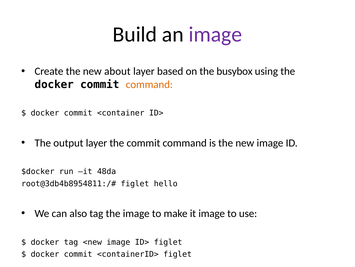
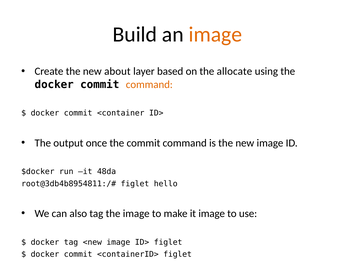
image at (215, 34) colour: purple -> orange
busybox: busybox -> allocate
output layer: layer -> once
